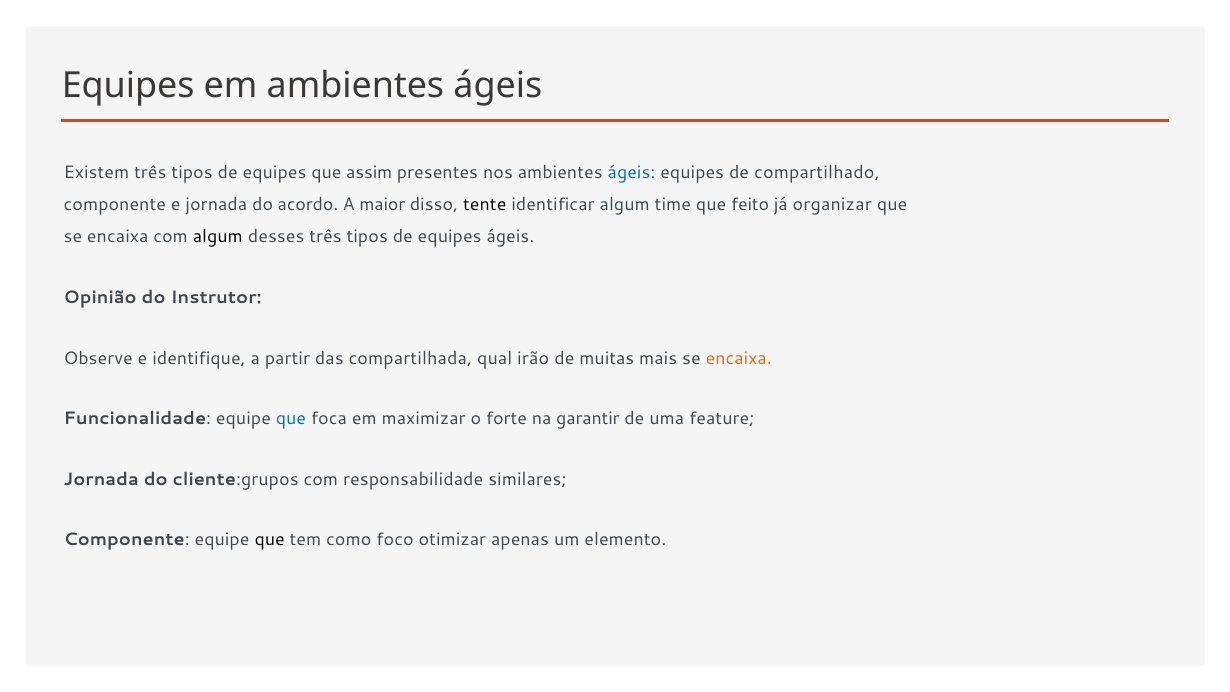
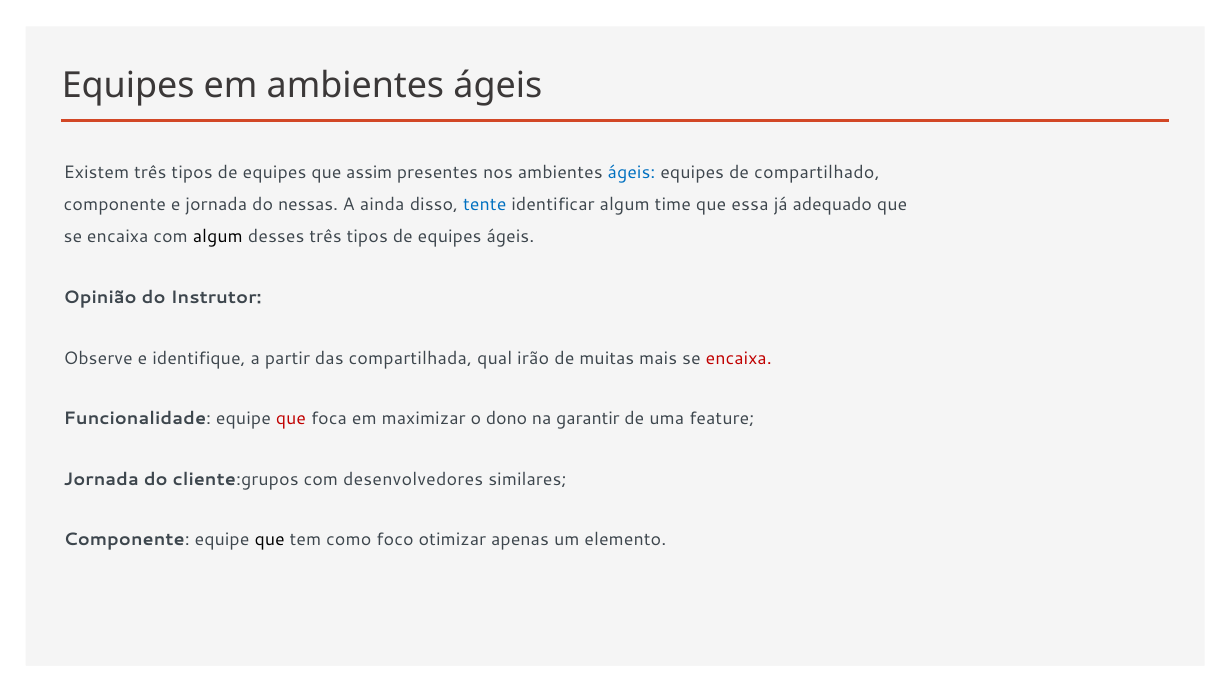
acordo: acordo -> nessas
maior: maior -> ainda
tente colour: black -> blue
feito: feito -> essa
organizar: organizar -> adequado
encaixa at (739, 358) colour: orange -> red
que at (291, 419) colour: blue -> red
forte: forte -> dono
responsabilidade: responsabilidade -> desenvolvedores
